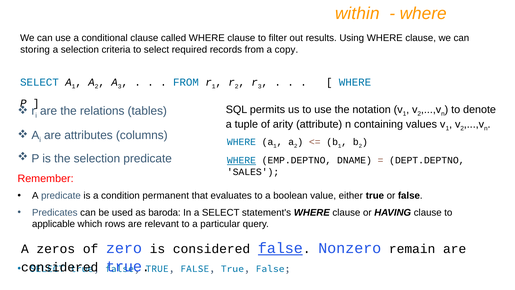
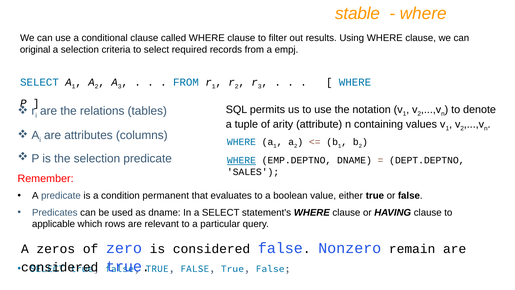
within: within -> stable
storing: storing -> original
copy: copy -> empj
as baroda: baroda -> dname
false at (280, 248) underline: present -> none
